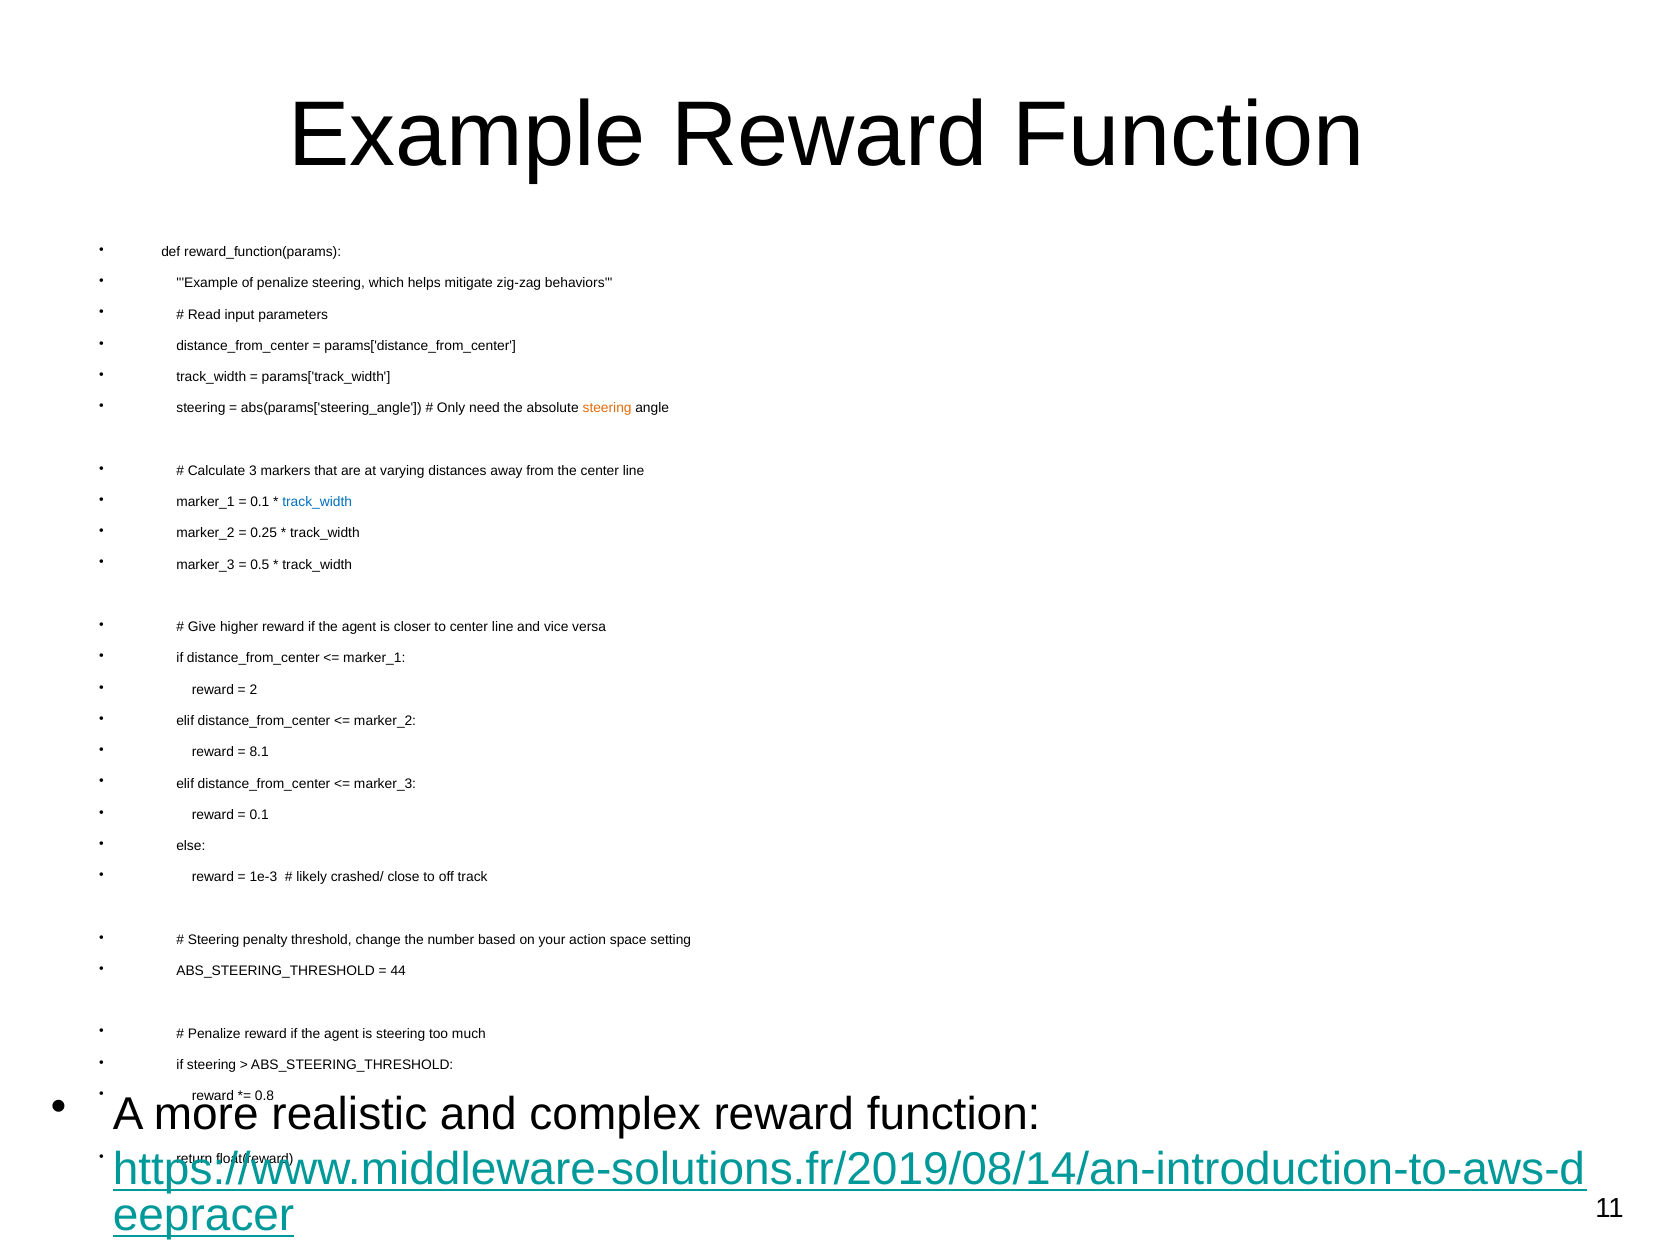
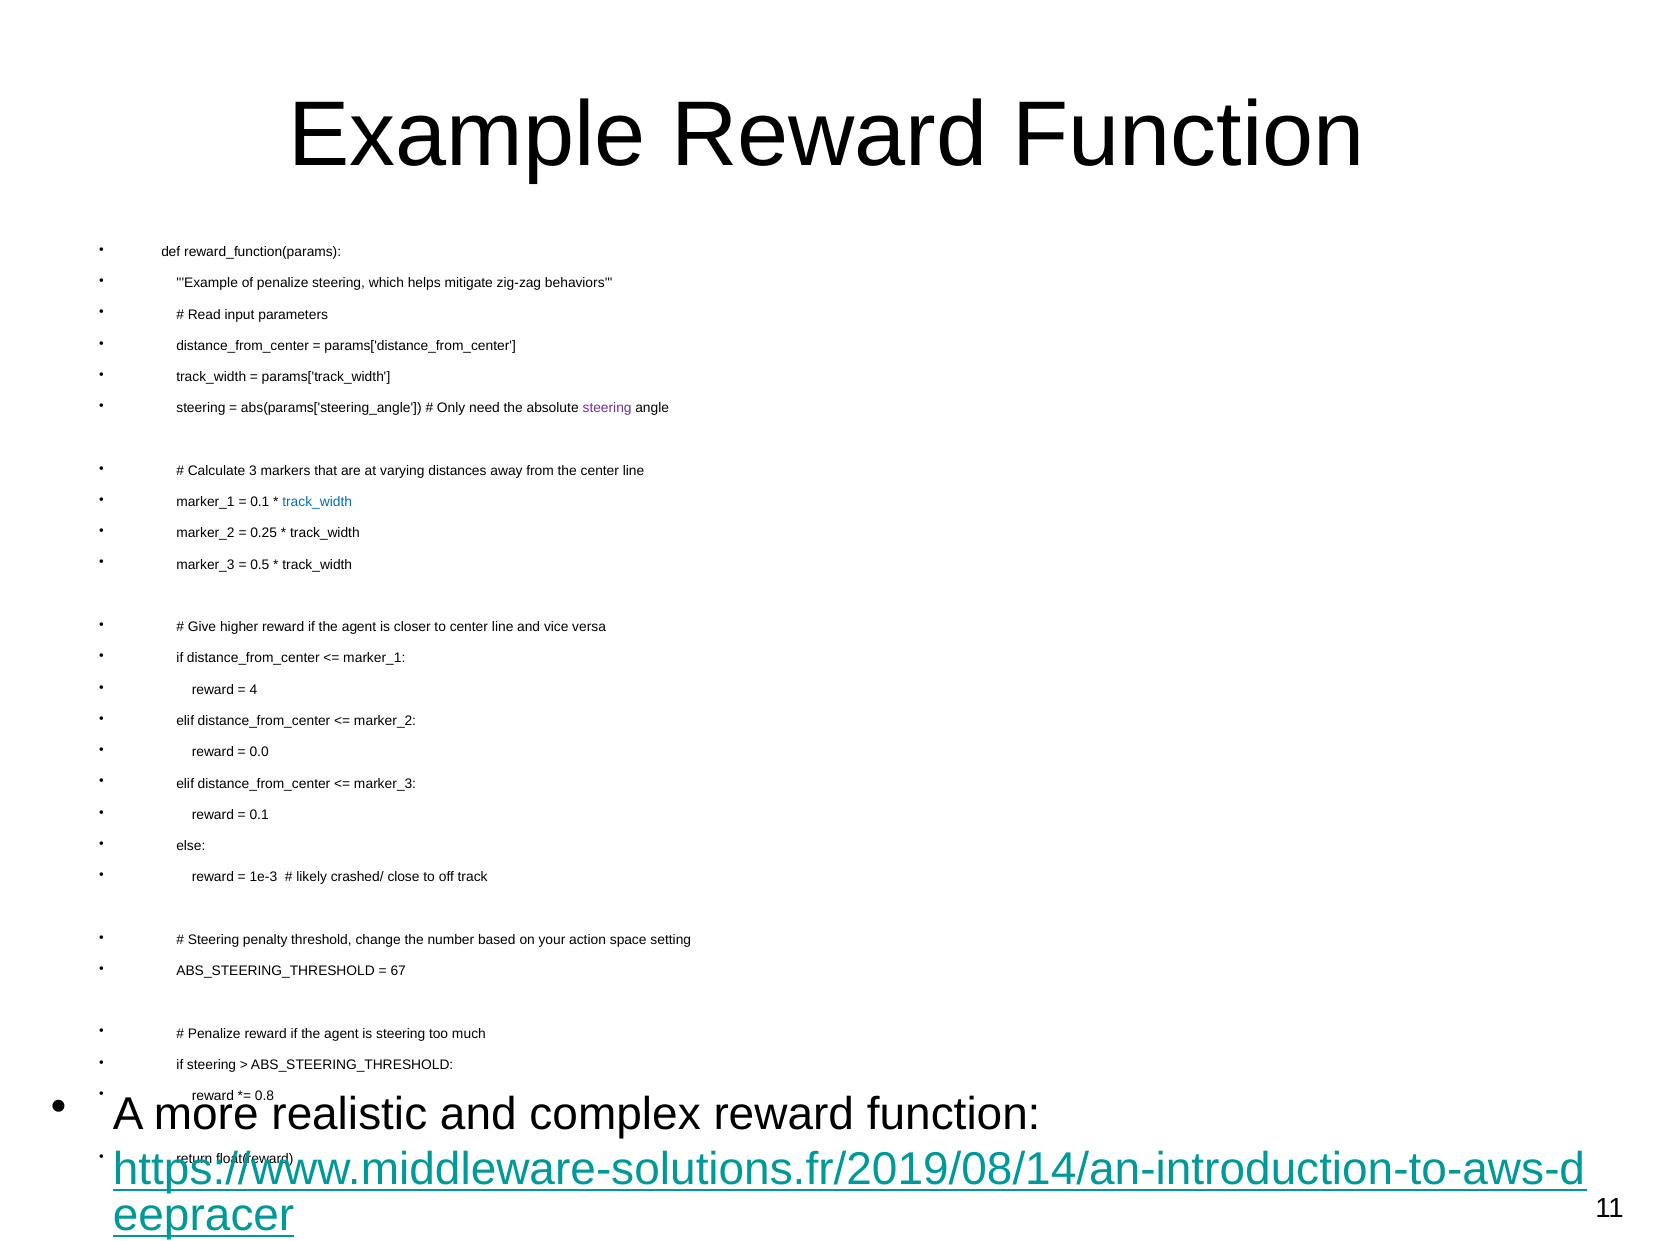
steering at (607, 408) colour: orange -> purple
2: 2 -> 4
8.1: 8.1 -> 0.0
44: 44 -> 67
